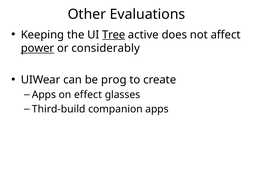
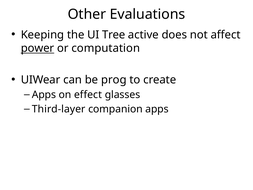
Tree underline: present -> none
considerably: considerably -> computation
Third-build: Third-build -> Third-layer
